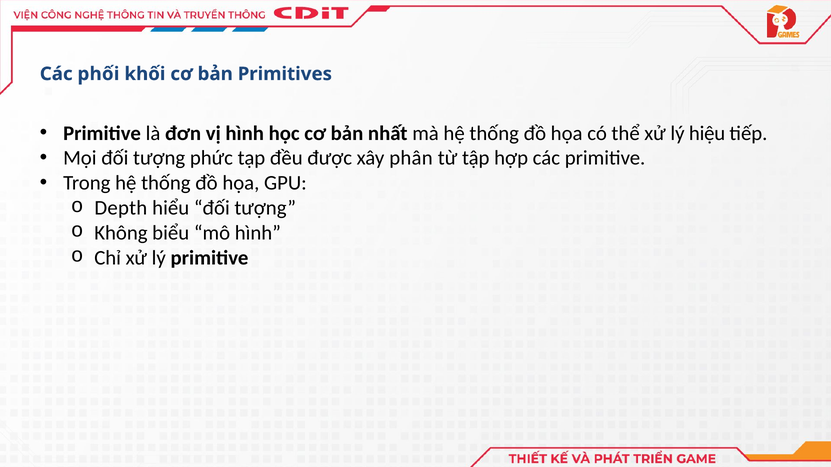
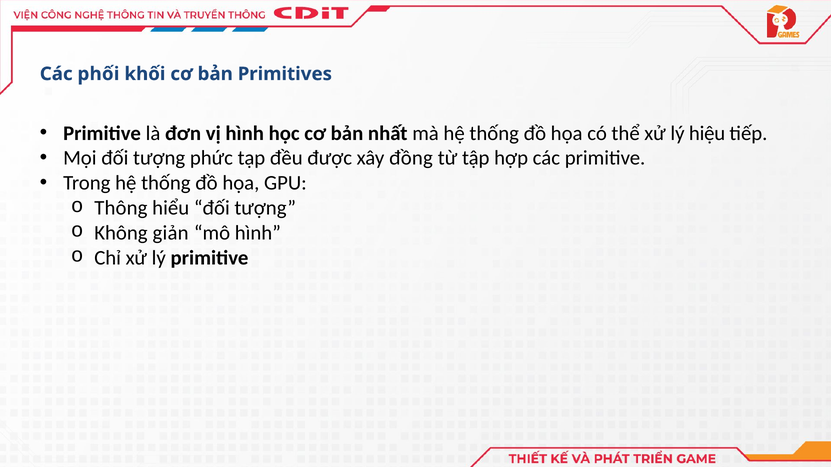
phân: phân -> đồng
Depth: Depth -> Thông
biểu: biểu -> giản
